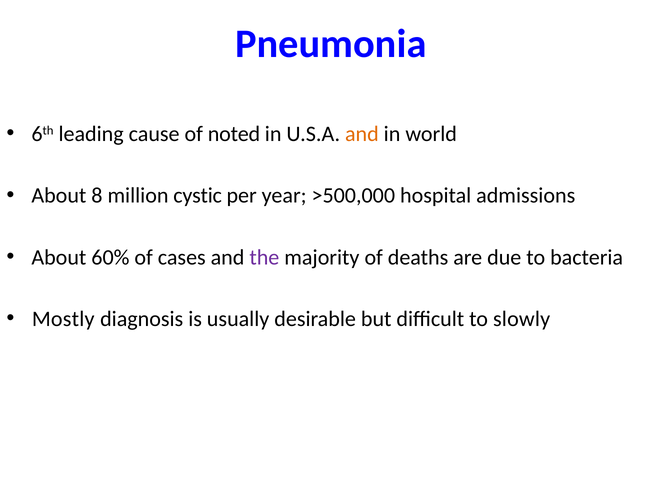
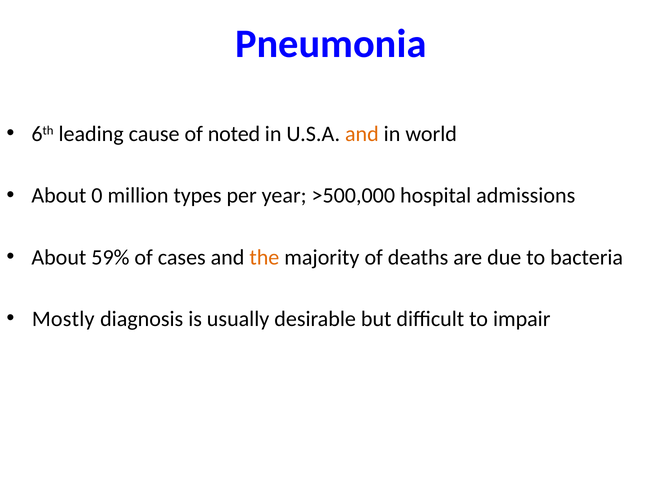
8: 8 -> 0
cystic: cystic -> types
60%: 60% -> 59%
the colour: purple -> orange
slowly: slowly -> impair
